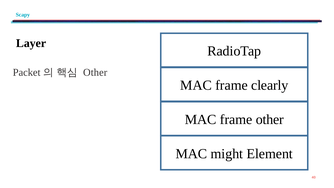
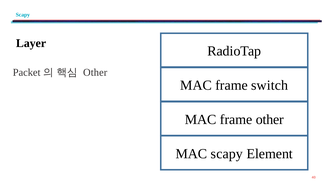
clearly: clearly -> switch
MAC might: might -> scapy
